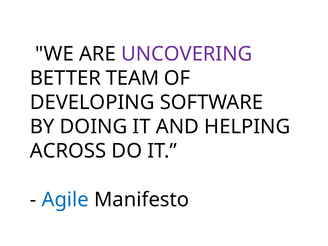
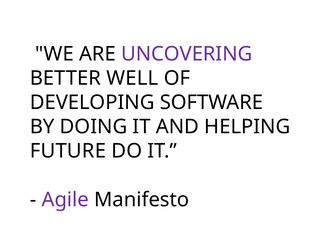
TEAM: TEAM -> WELL
ACROSS: ACROSS -> FUTURE
Agile colour: blue -> purple
